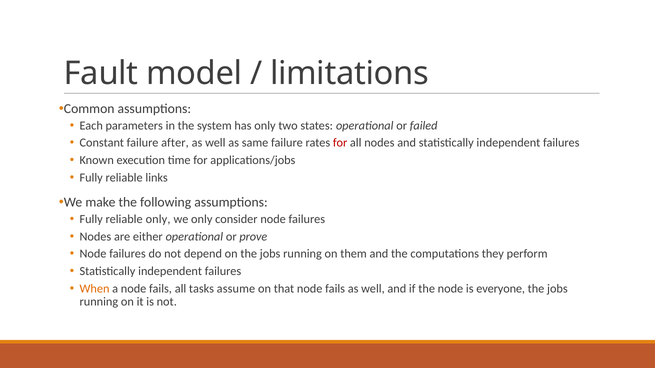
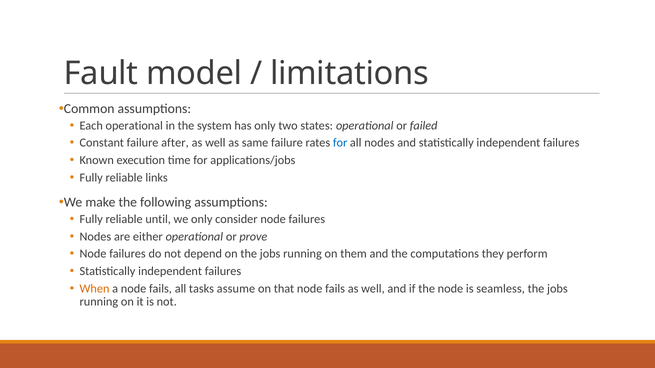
Each parameters: parameters -> operational
for at (340, 143) colour: red -> blue
reliable only: only -> until
everyone: everyone -> seamless
